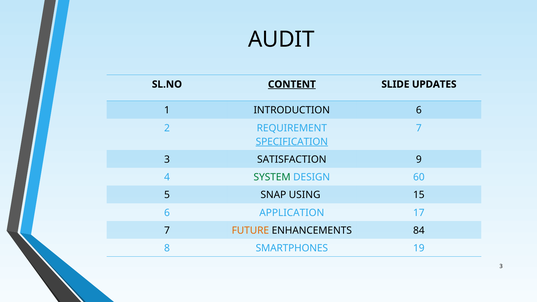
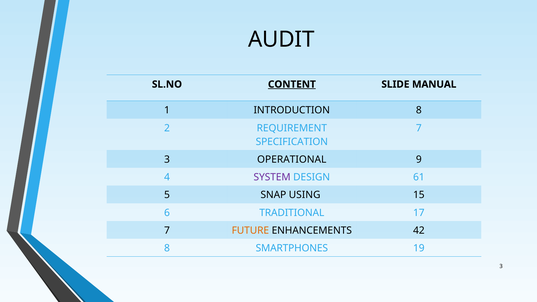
UPDATES: UPDATES -> MANUAL
INTRODUCTION 6: 6 -> 8
SPECIFICATION underline: present -> none
SATISFACTION: SATISFACTION -> OPERATIONAL
SYSTEM colour: green -> purple
60: 60 -> 61
APPLICATION: APPLICATION -> TRADITIONAL
84: 84 -> 42
